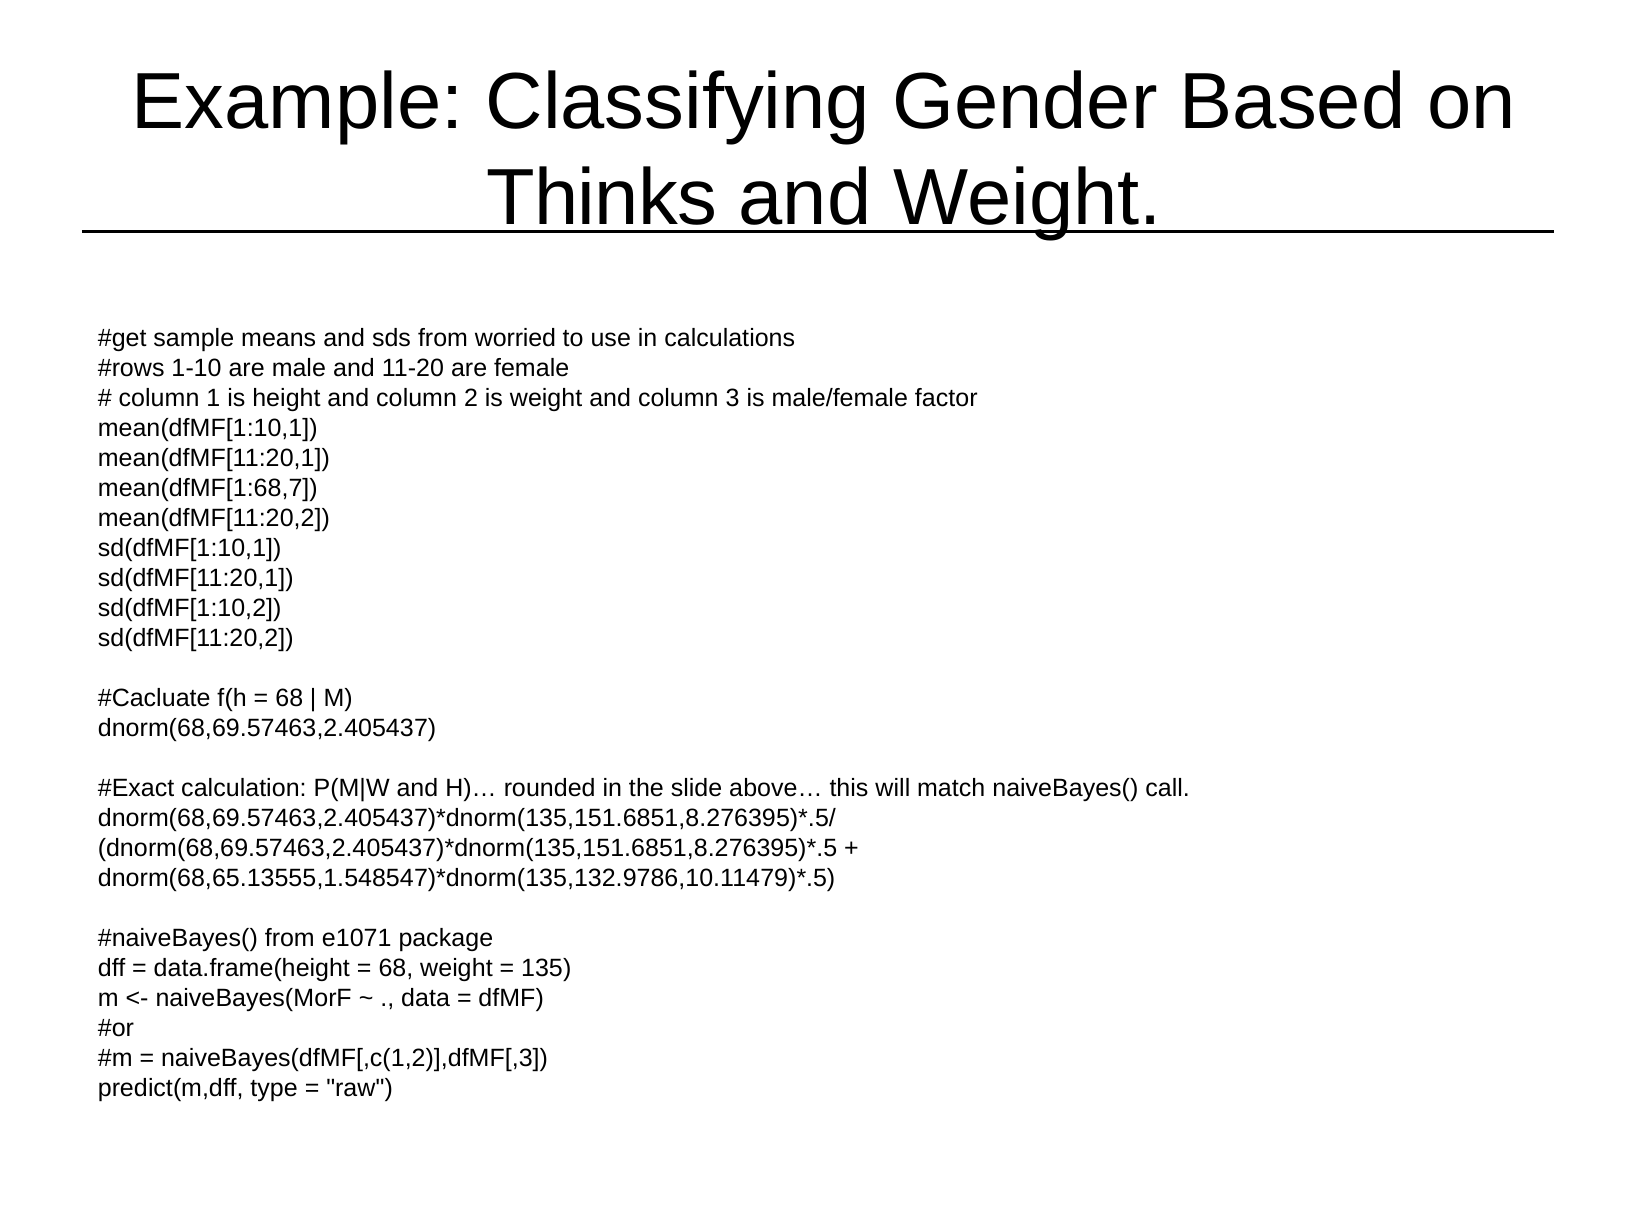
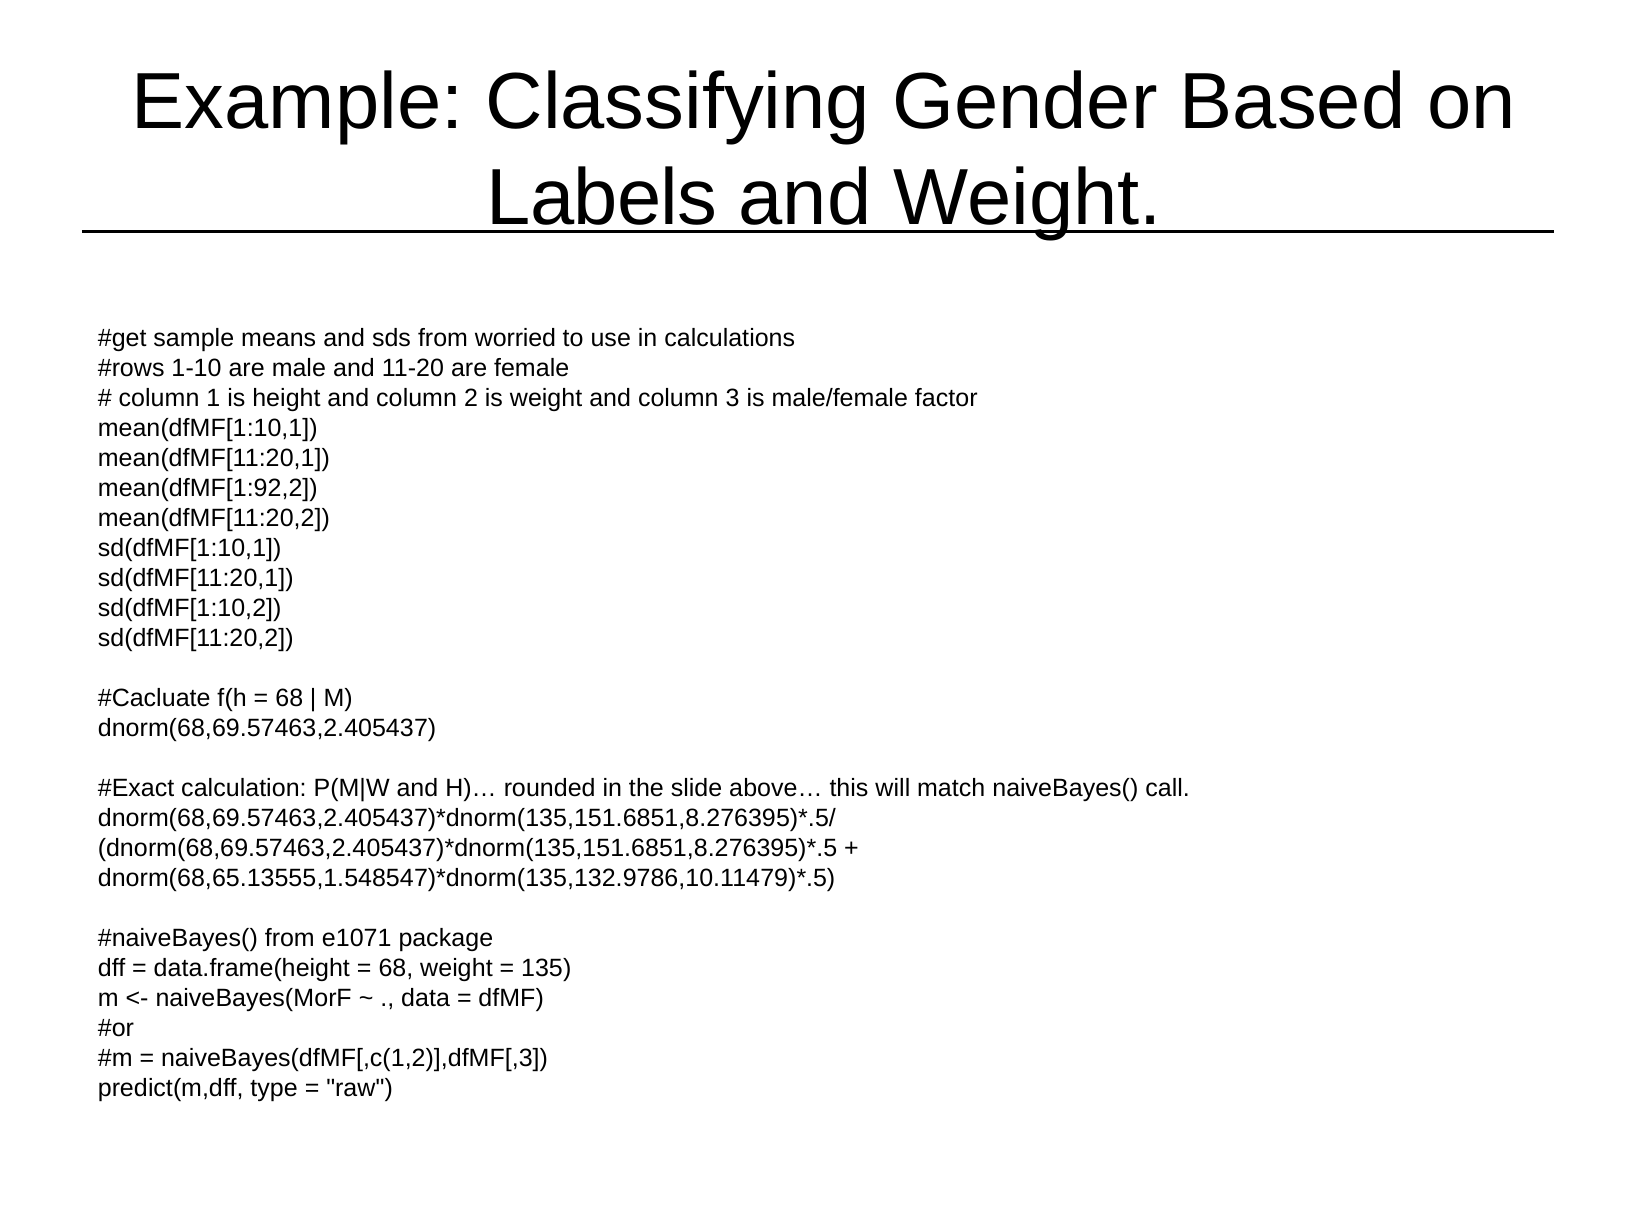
Thinks: Thinks -> Labels
mean(dfMF[1:68,7: mean(dfMF[1:68,7 -> mean(dfMF[1:92,2
